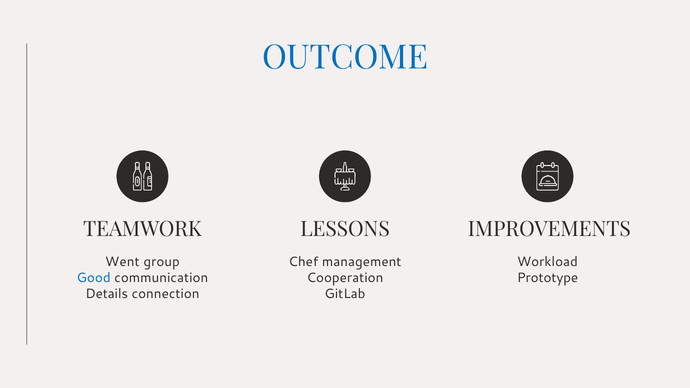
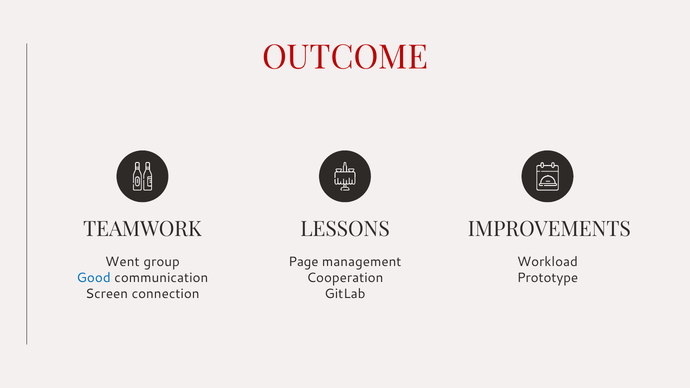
OUTCOME colour: blue -> red
Chef: Chef -> Page
Details: Details -> Screen
